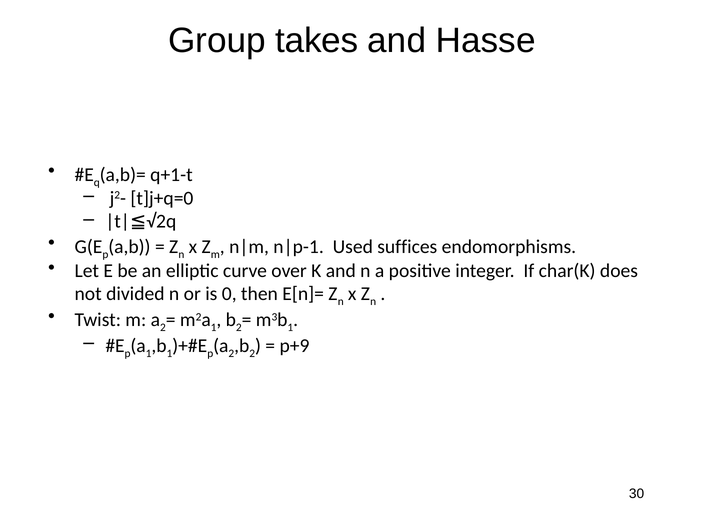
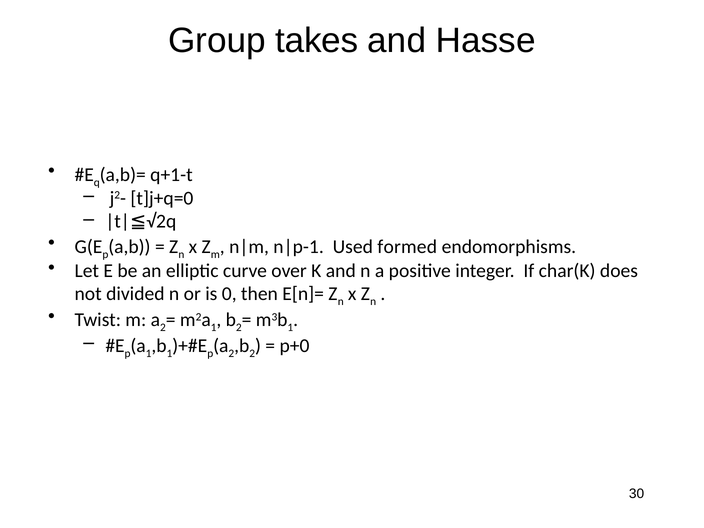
suffices: suffices -> formed
p+9: p+9 -> p+0
